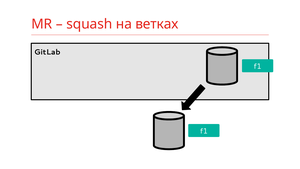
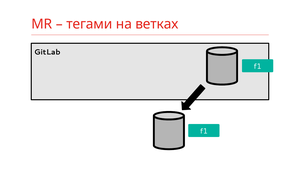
squash: squash -> тегами
